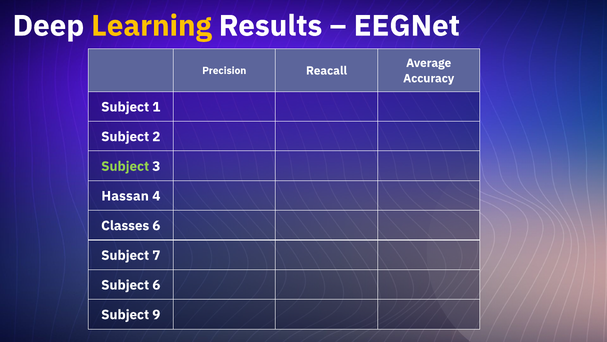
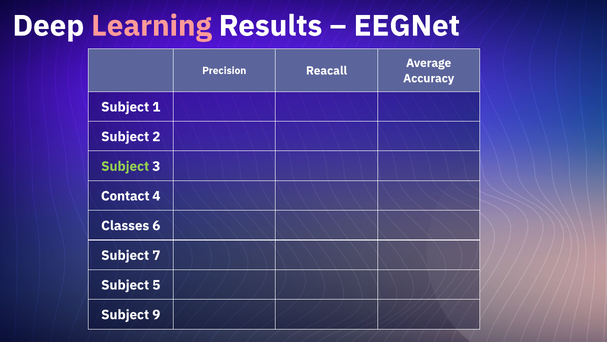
Learning colour: yellow -> pink
Hassan: Hassan -> Contact
Subject 6: 6 -> 5
